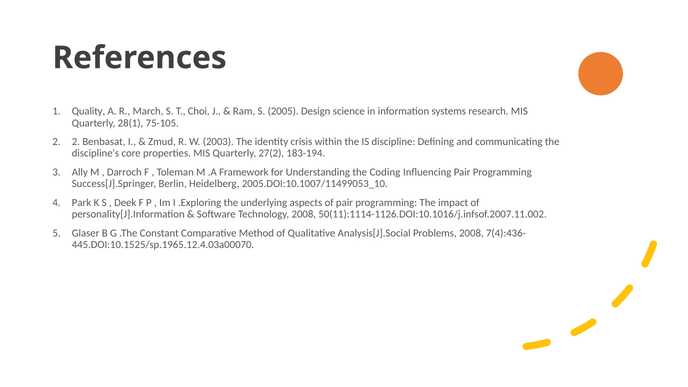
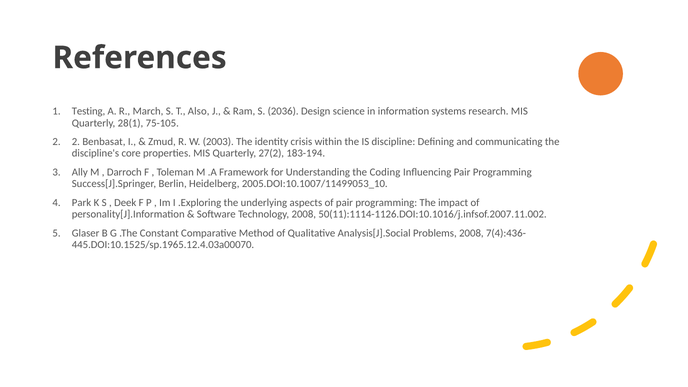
Quality: Quality -> Testing
Choi: Choi -> Also
2005: 2005 -> 2036
